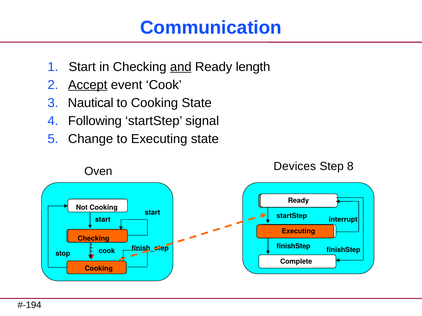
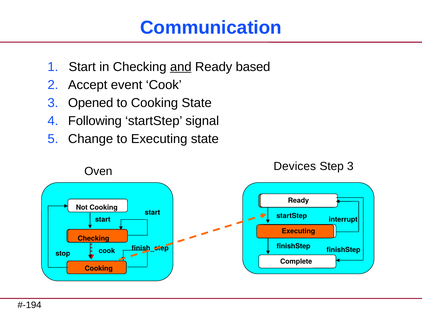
length: length -> based
Accept underline: present -> none
Nautical: Nautical -> Opened
Step 8: 8 -> 3
